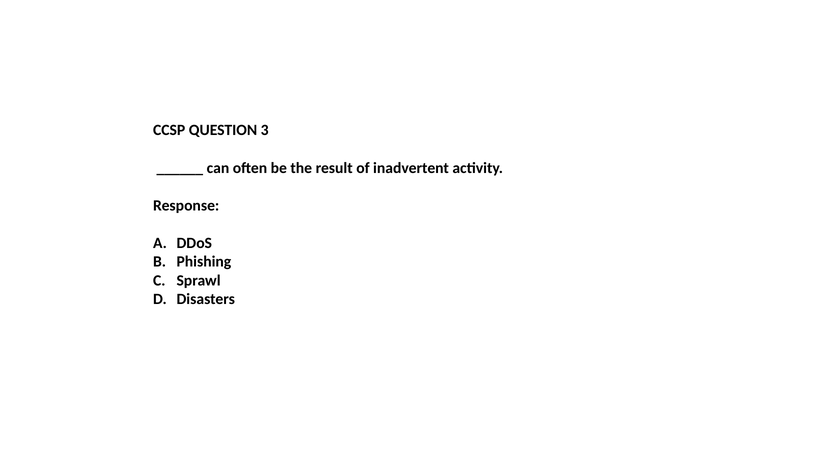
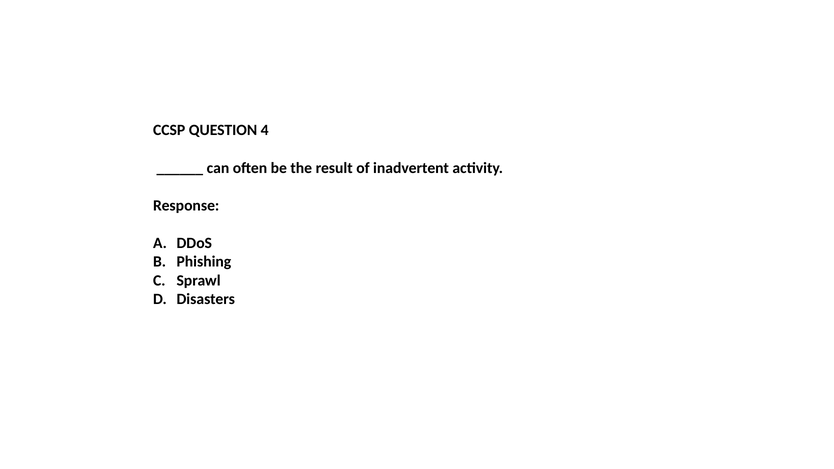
3: 3 -> 4
